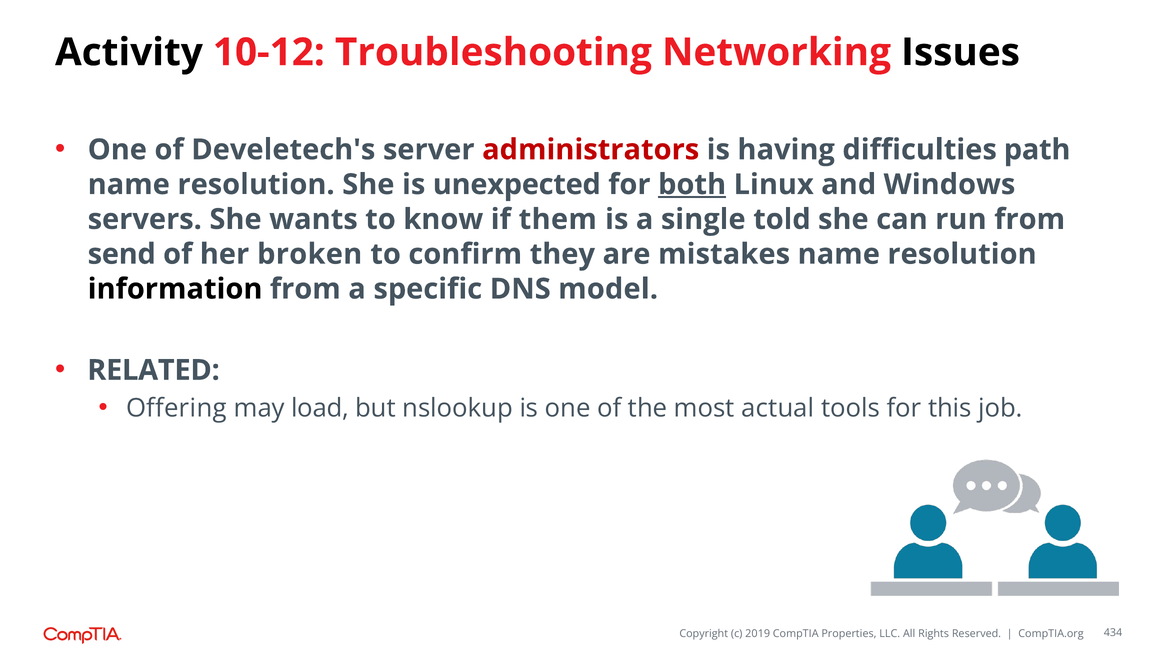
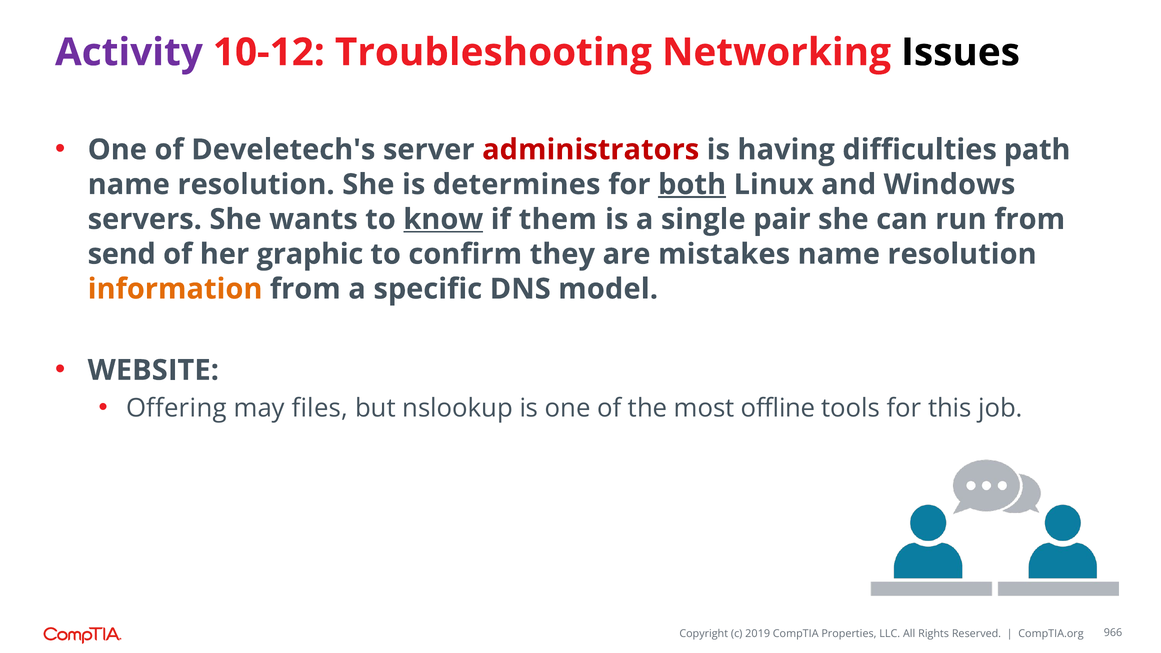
Activity colour: black -> purple
unexpected: unexpected -> determines
know underline: none -> present
told: told -> pair
broken: broken -> graphic
information colour: black -> orange
RELATED: RELATED -> WEBSITE
load: load -> files
actual: actual -> offline
434: 434 -> 966
